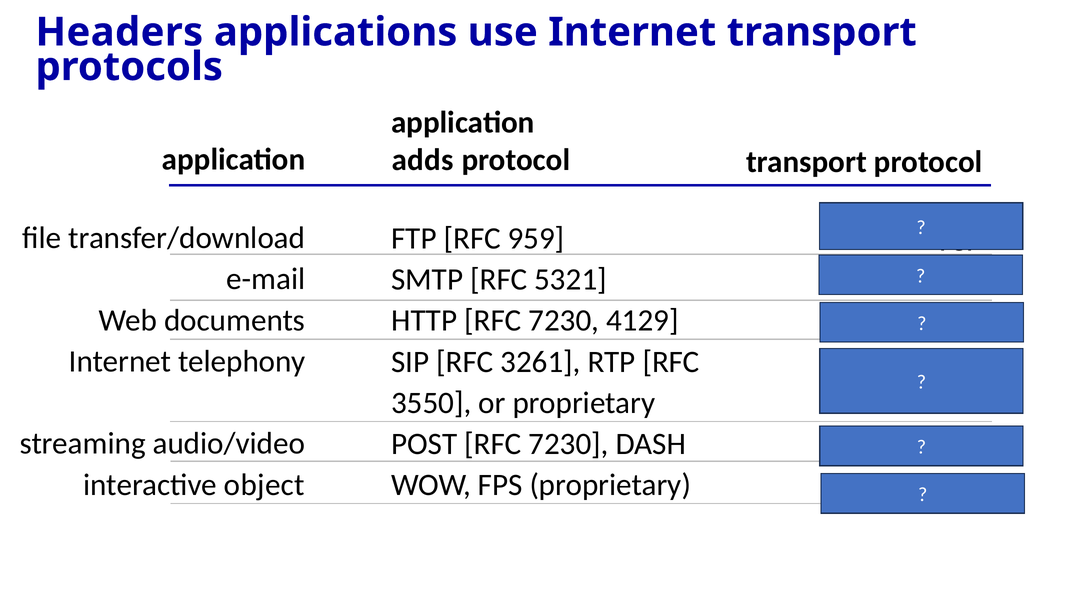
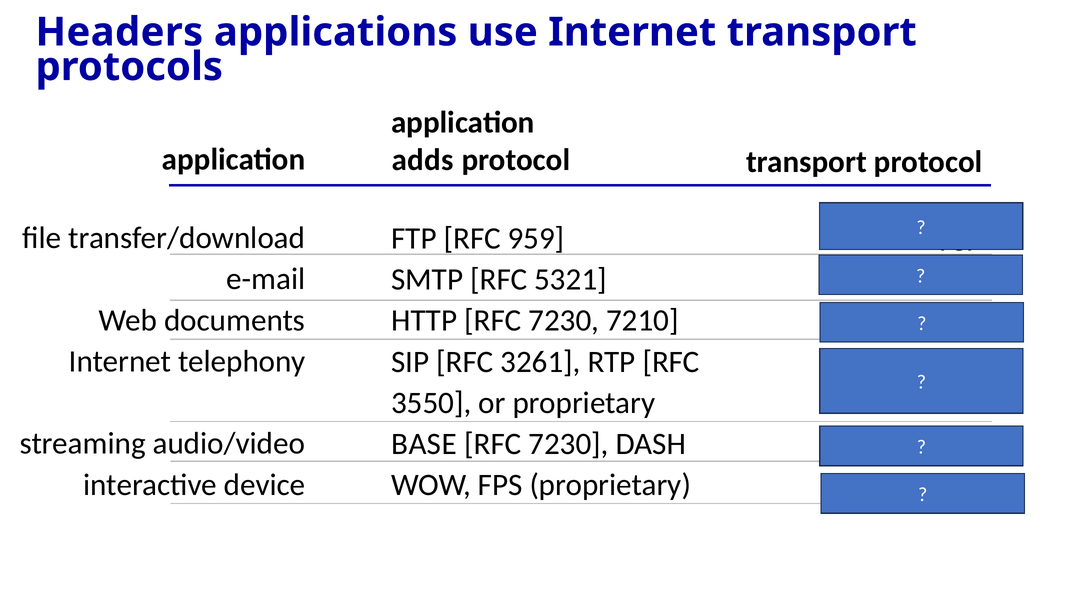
4129: 4129 -> 7210
POST: POST -> BASE
object: object -> device
